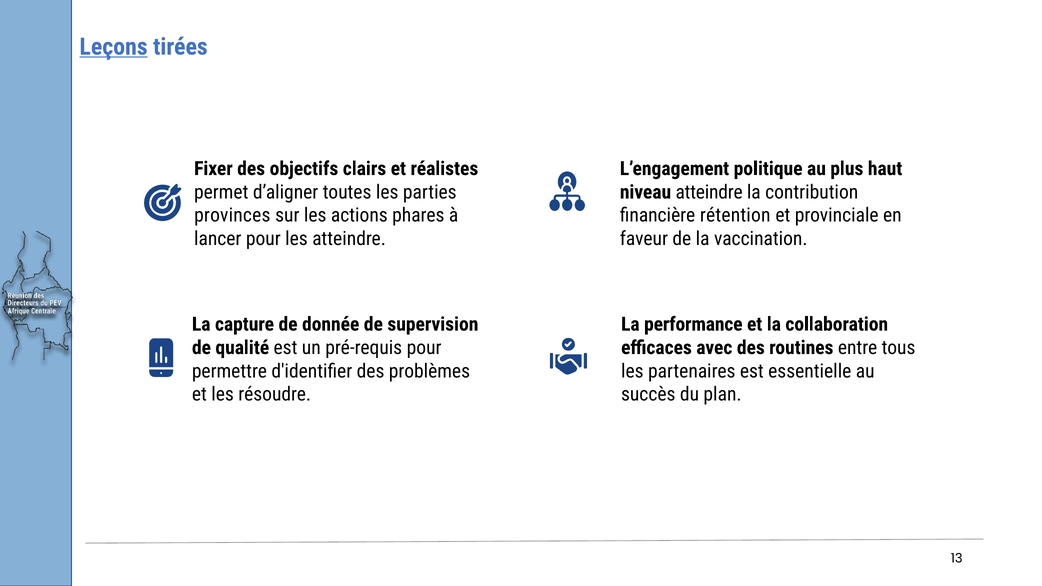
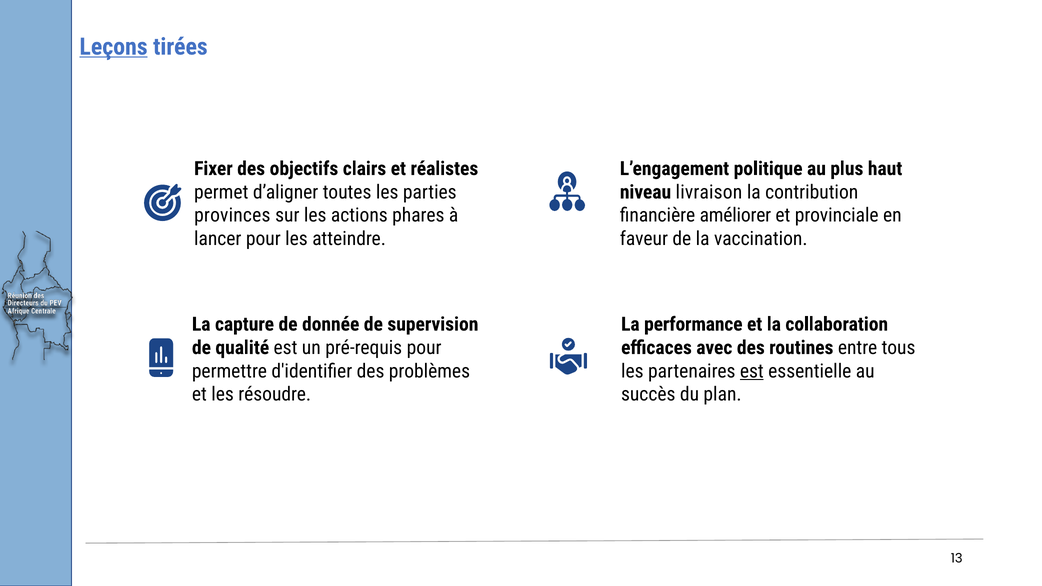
niveau atteindre: atteindre -> livraison
rétention: rétention -> améliorer
est at (752, 371) underline: none -> present
